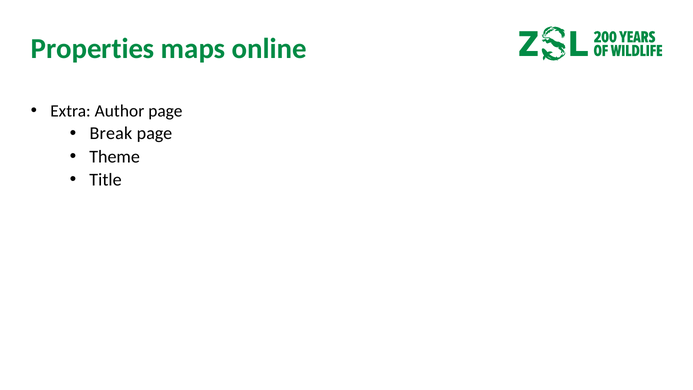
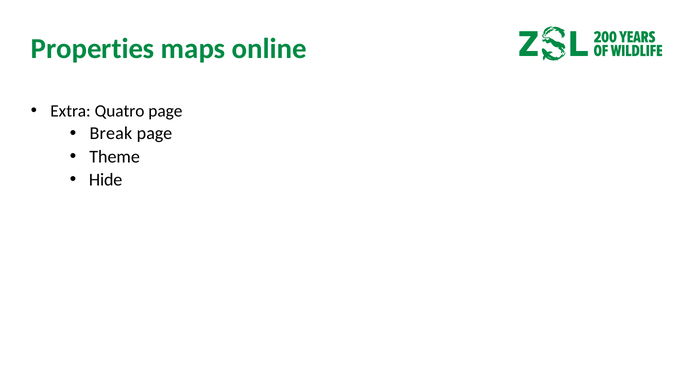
Author: Author -> Quatro
Title: Title -> Hide
